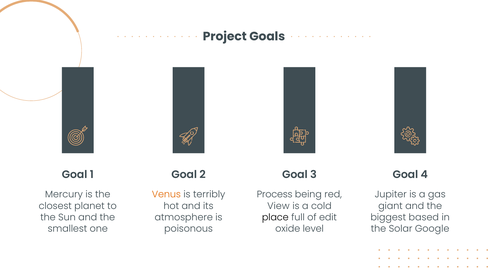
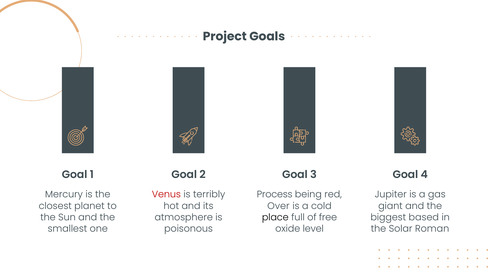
Venus colour: orange -> red
View: View -> Over
edit: edit -> free
Google: Google -> Roman
